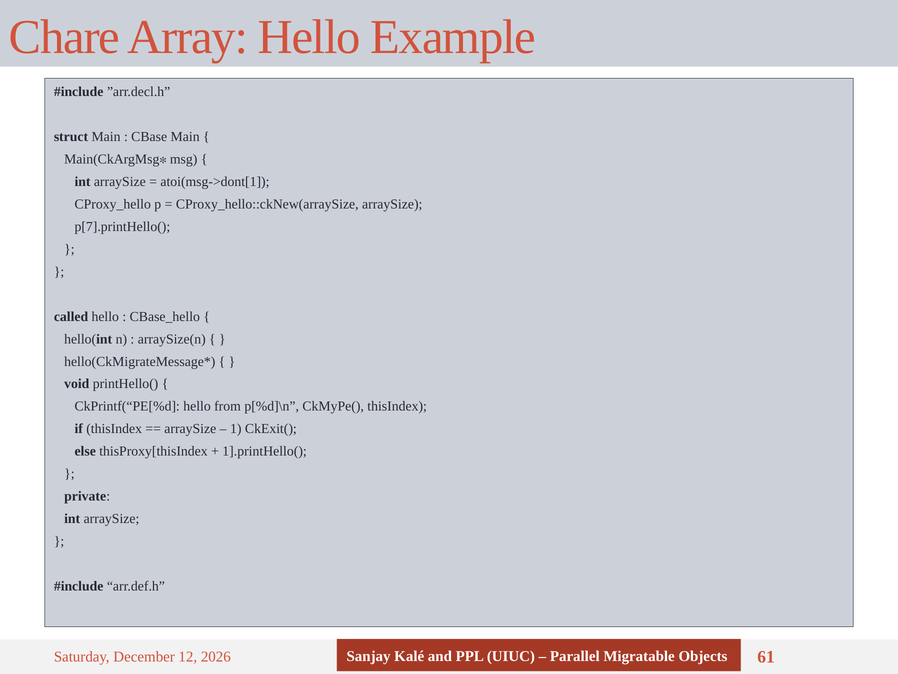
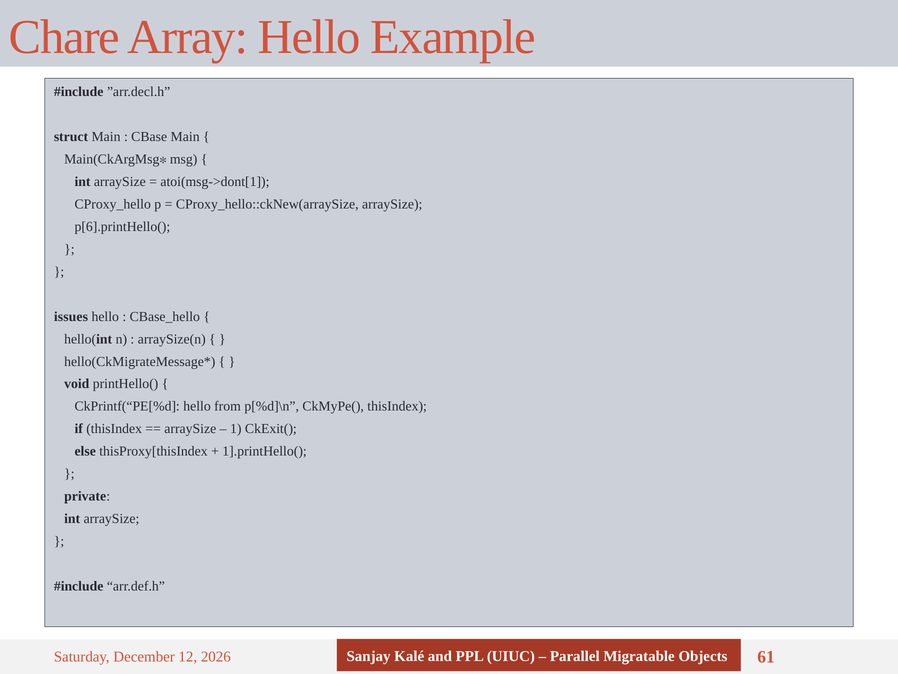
p[7].printHello(: p[7].printHello( -> p[6].printHello(
called: called -> issues
